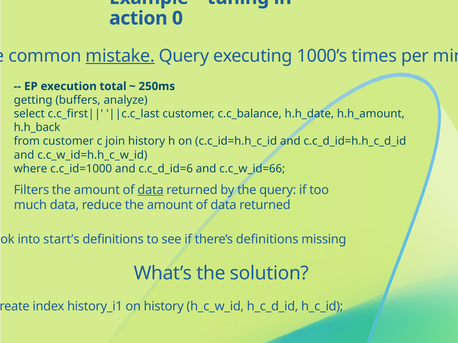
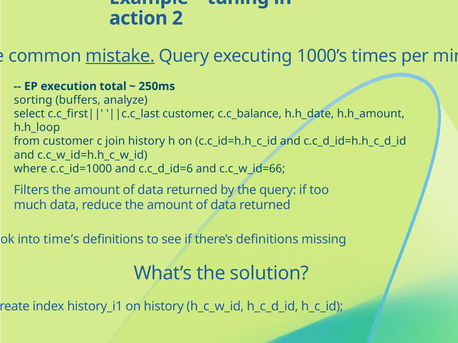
0: 0 -> 2
getting: getting -> sorting
h.h_back: h.h_back -> h.h_loop
data at (151, 190) underline: present -> none
start’s: start’s -> time’s
